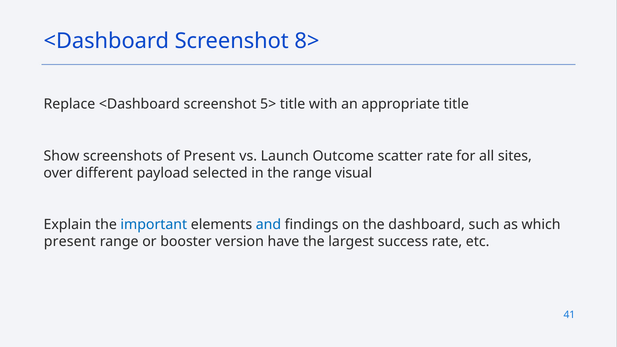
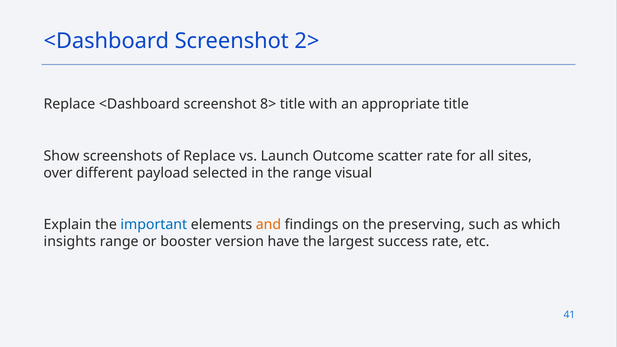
8>: 8> -> 2>
5>: 5> -> 8>
of Present: Present -> Replace
and colour: blue -> orange
dashboard: dashboard -> preserving
present at (70, 242): present -> insights
